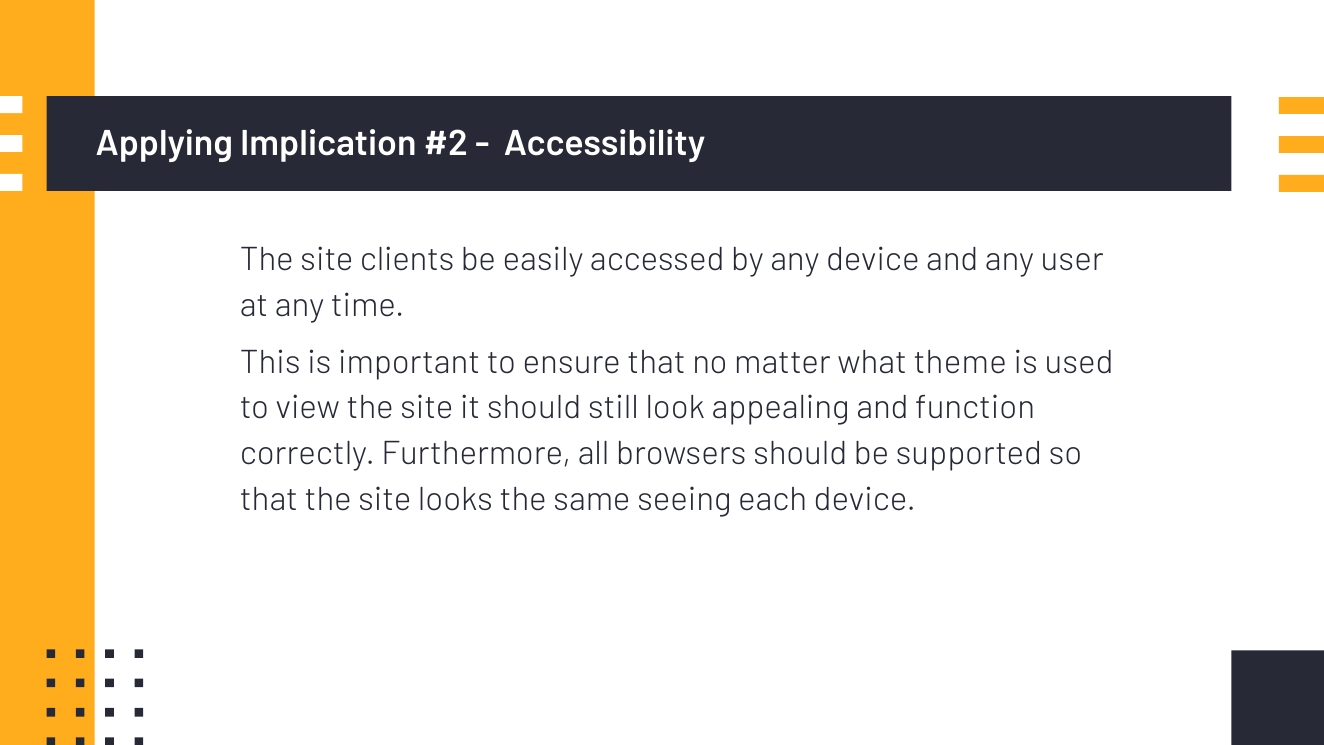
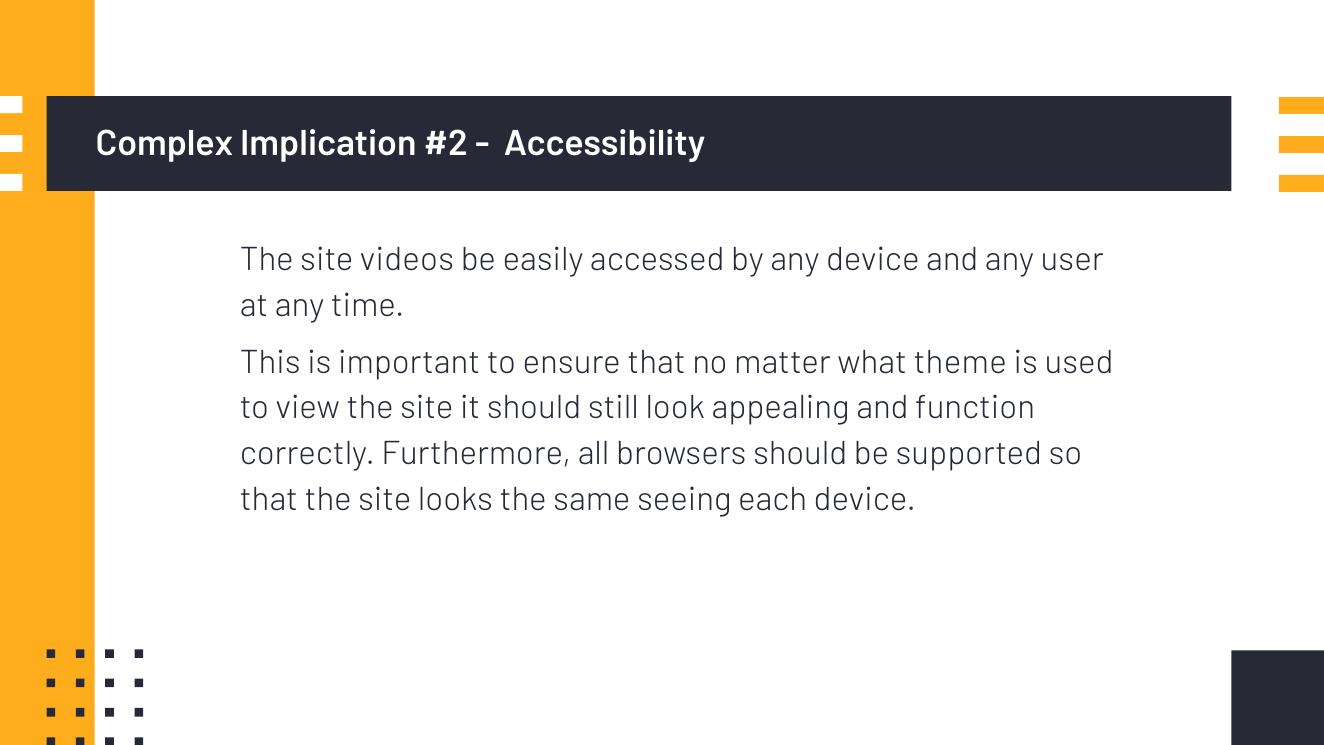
Applying: Applying -> Complex
clients: clients -> videos
